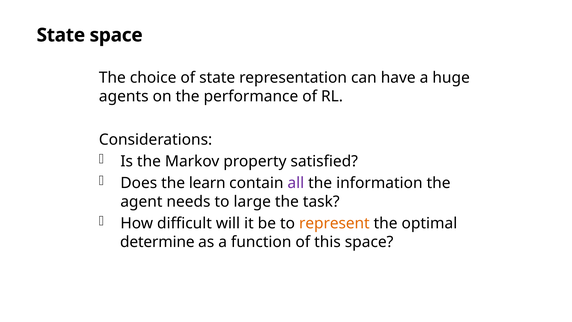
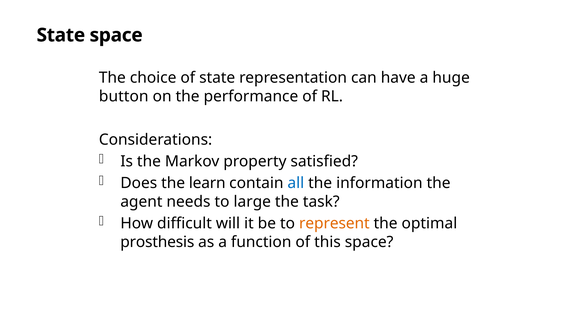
agents: agents -> button
all colour: purple -> blue
determine: determine -> prosthesis
